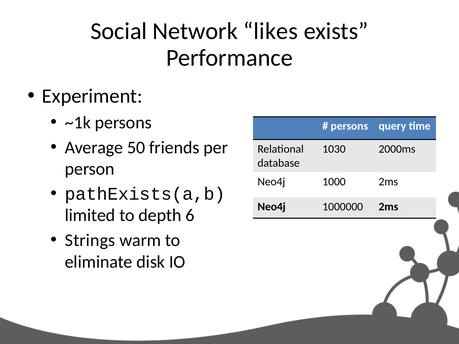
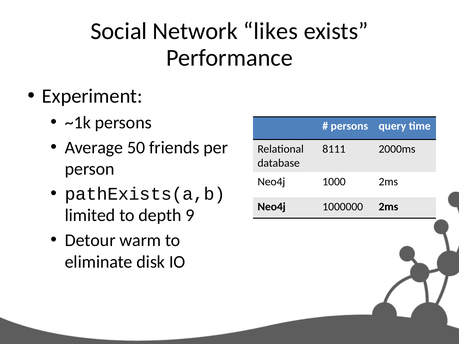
1030: 1030 -> 8111
6: 6 -> 9
Strings: Strings -> Detour
